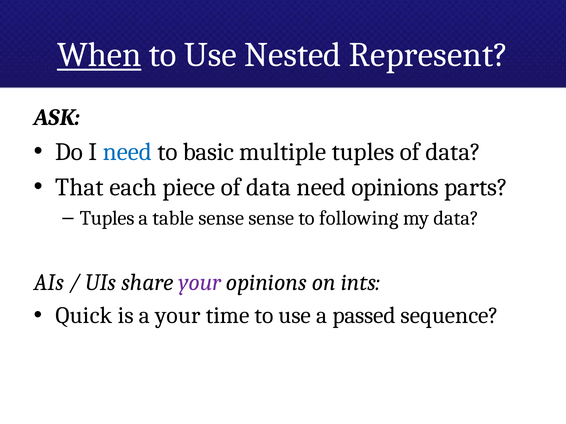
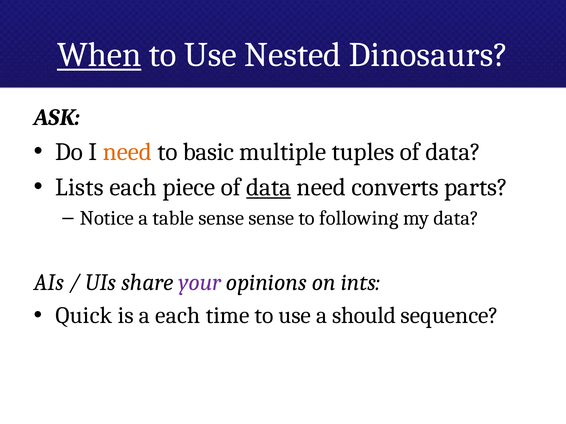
Represent: Represent -> Dinosaurs
need at (127, 152) colour: blue -> orange
That: That -> Lists
data at (269, 187) underline: none -> present
need opinions: opinions -> converts
Tuples at (107, 218): Tuples -> Notice
a your: your -> each
passed: passed -> should
